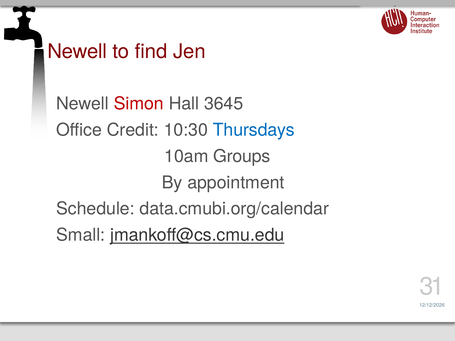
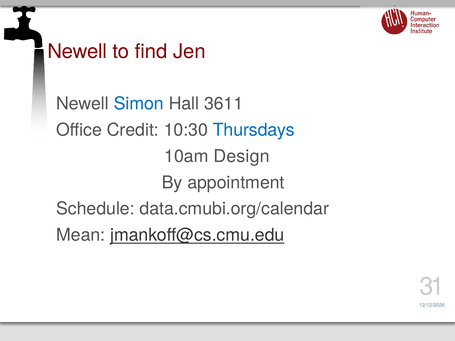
Simon colour: red -> blue
3645: 3645 -> 3611
Groups: Groups -> Design
Small: Small -> Mean
